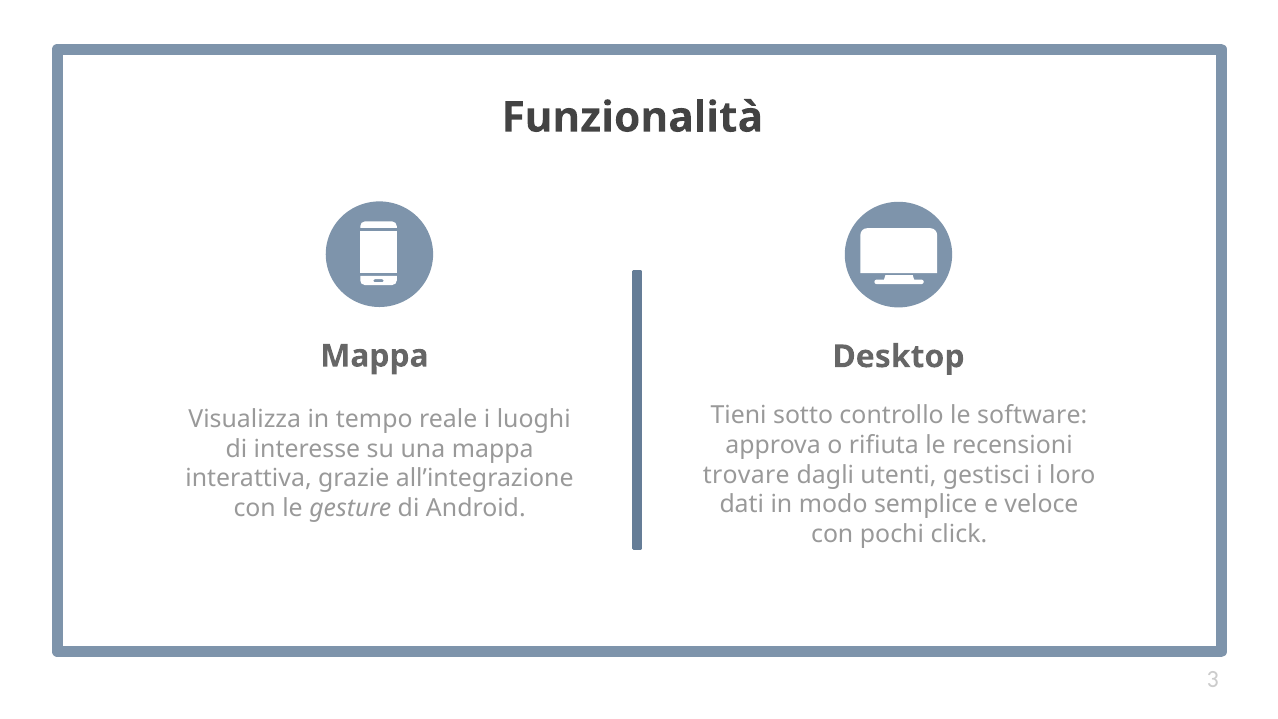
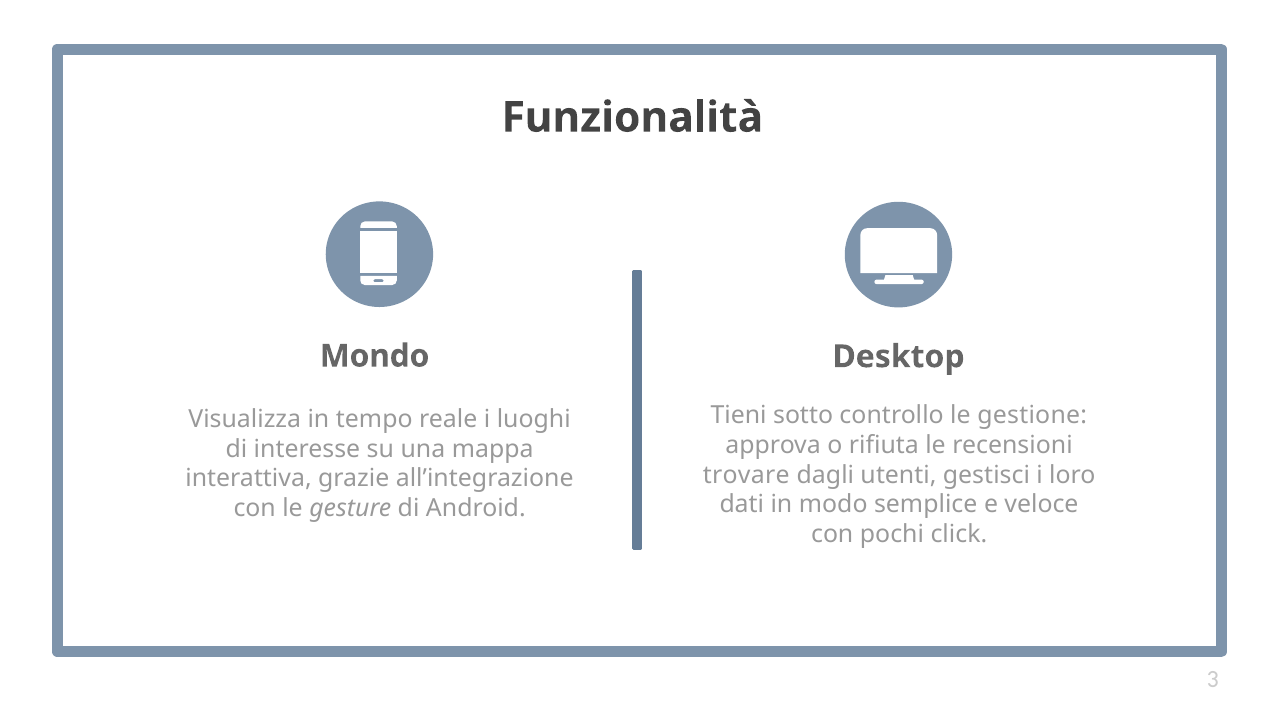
Mappa at (374, 356): Mappa -> Mondo
software: software -> gestione
